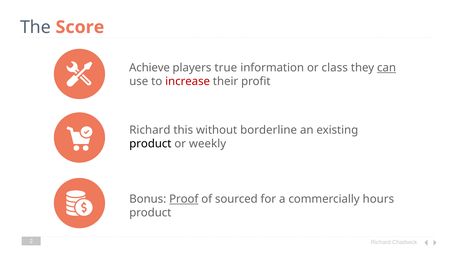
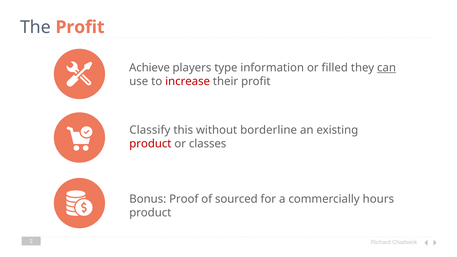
The Score: Score -> Profit
true: true -> type
class: class -> filled
Richard at (150, 130): Richard -> Classify
product at (150, 144) colour: black -> red
weekly: weekly -> classes
Proof underline: present -> none
